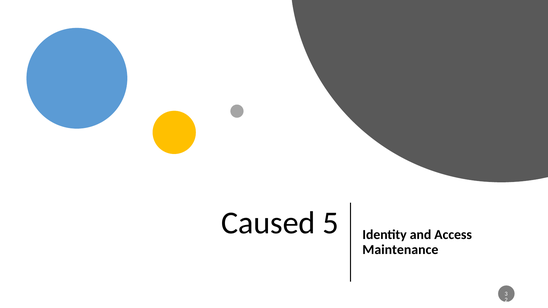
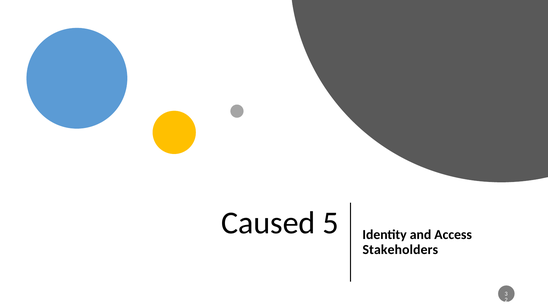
Maintenance: Maintenance -> Stakeholders
